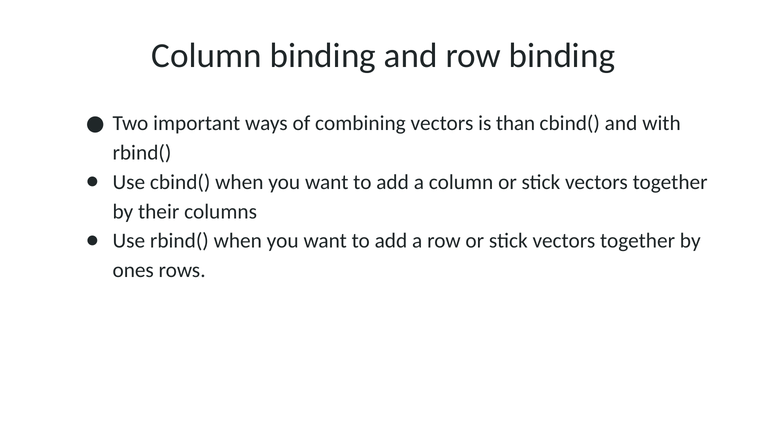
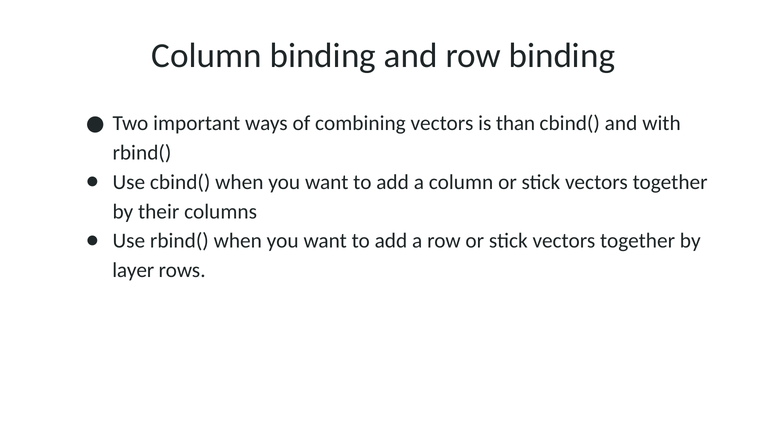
ones: ones -> layer
